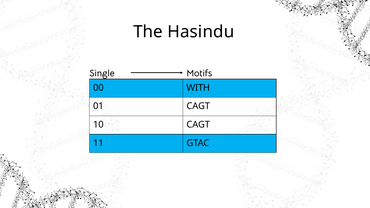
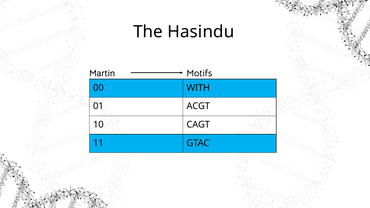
Single: Single -> Martin
01 CAGT: CAGT -> ACGT
